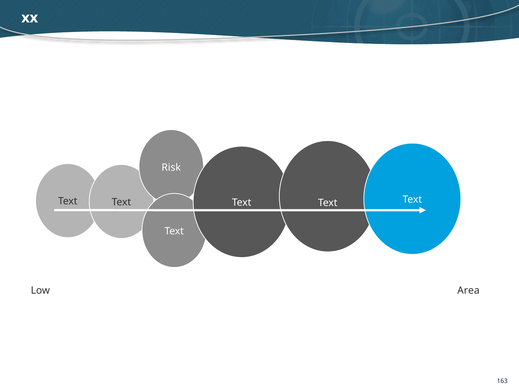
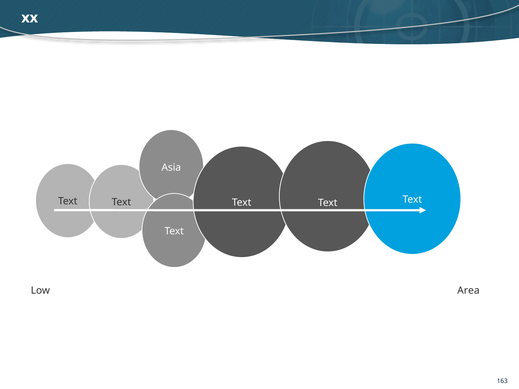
Risk: Risk -> Asia
